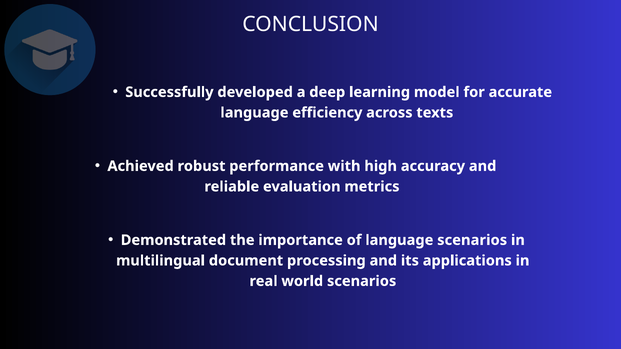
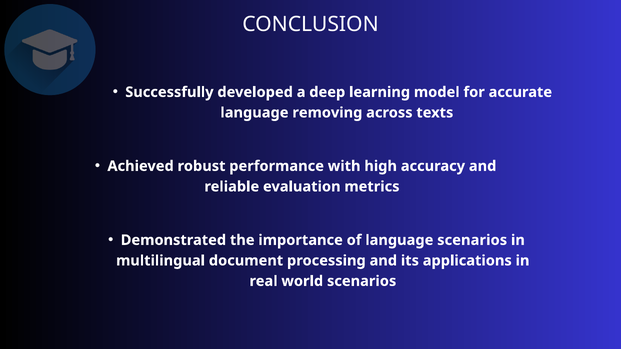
efficiency: efficiency -> removing
